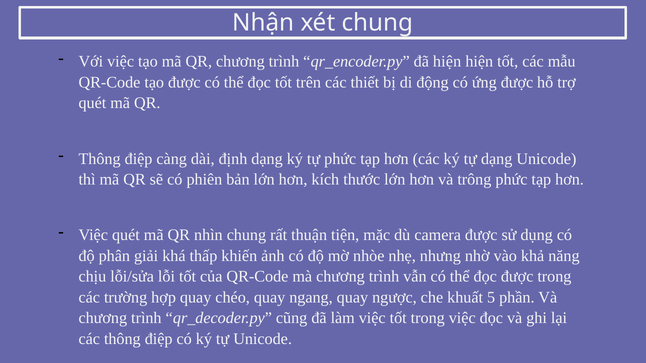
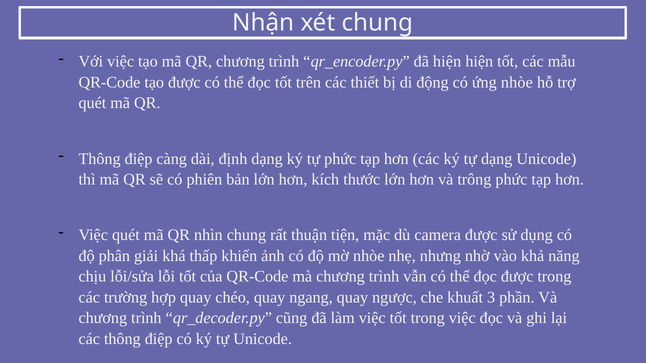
ứng được: được -> nhòe
5: 5 -> 3
